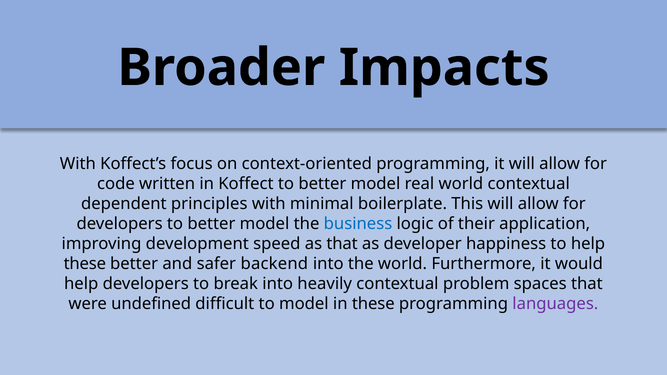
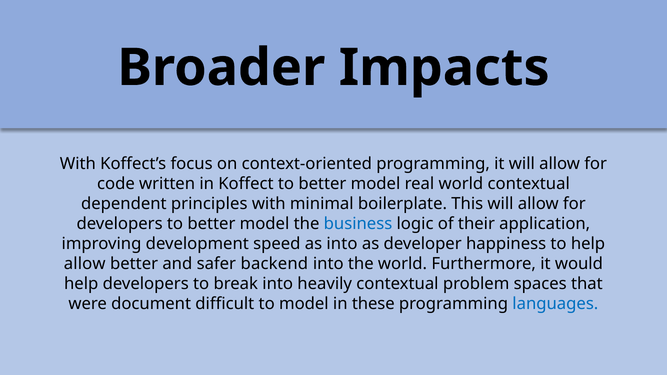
as that: that -> into
these at (85, 264): these -> allow
undefined: undefined -> document
languages colour: purple -> blue
